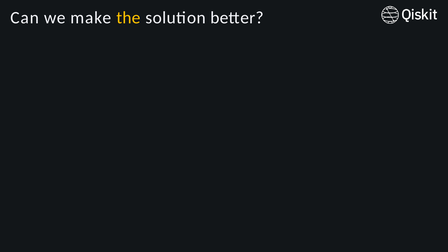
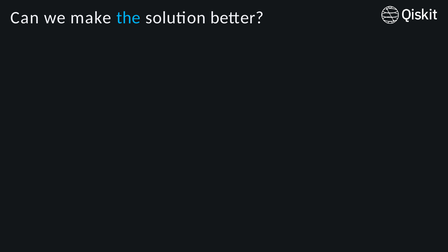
the colour: yellow -> light blue
